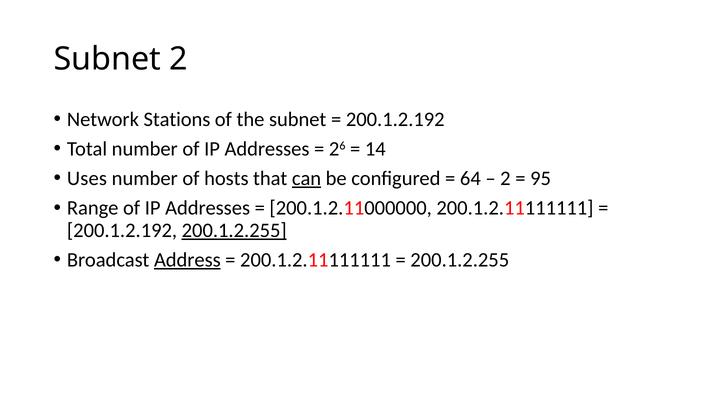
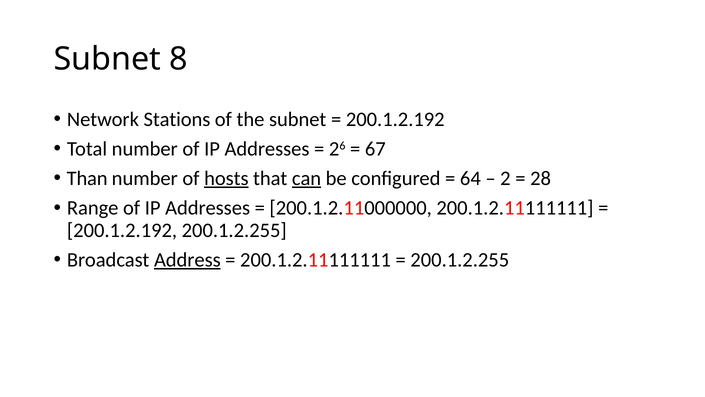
Subnet 2: 2 -> 8
14: 14 -> 67
Uses: Uses -> Than
hosts underline: none -> present
95: 95 -> 28
200.1.2.255 at (234, 230) underline: present -> none
